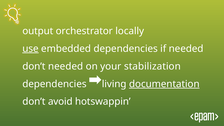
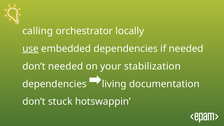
output: output -> calling
documentation underline: present -> none
avoid: avoid -> stuck
